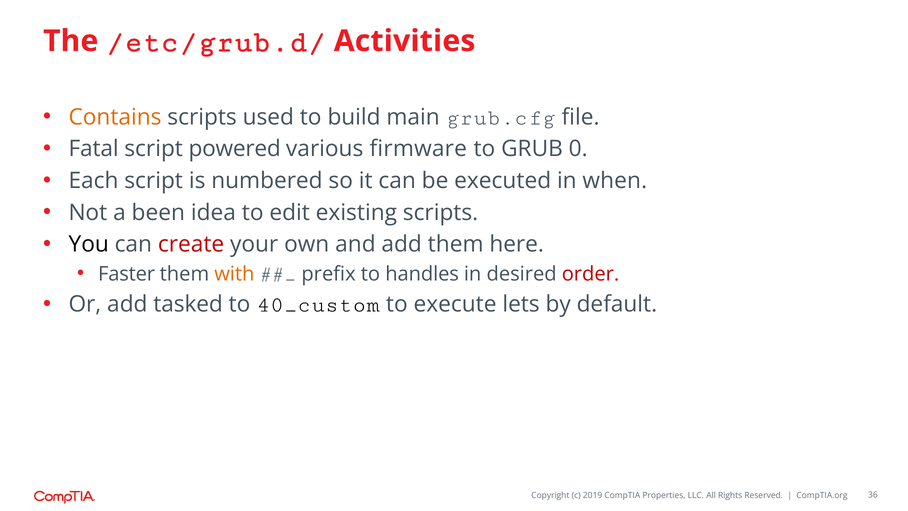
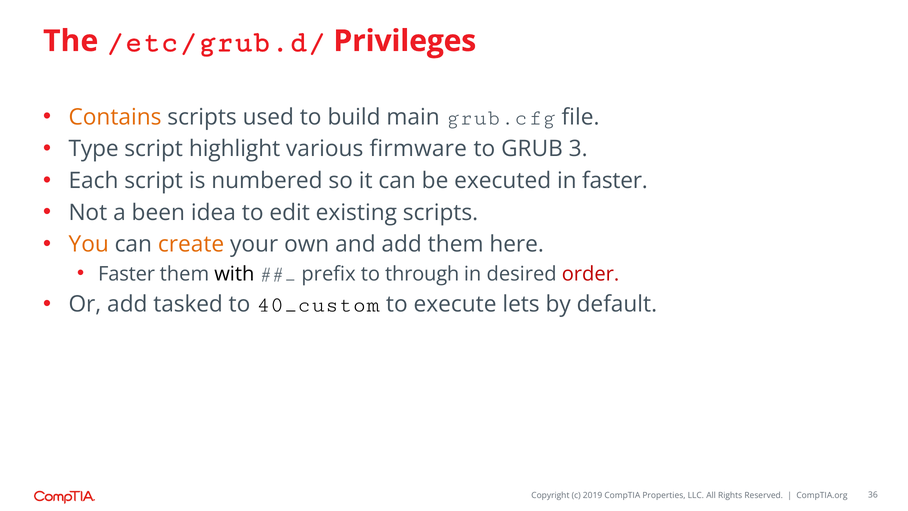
Activities: Activities -> Privileges
Fatal: Fatal -> Type
powered: powered -> highlight
0: 0 -> 3
in when: when -> faster
You colour: black -> orange
create colour: red -> orange
with colour: orange -> black
handles: handles -> through
